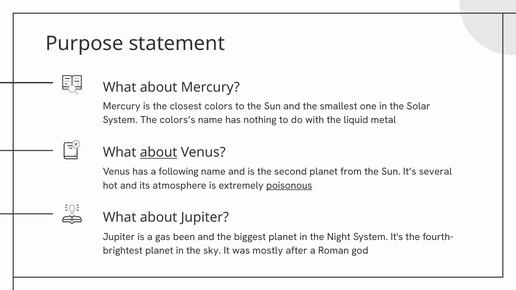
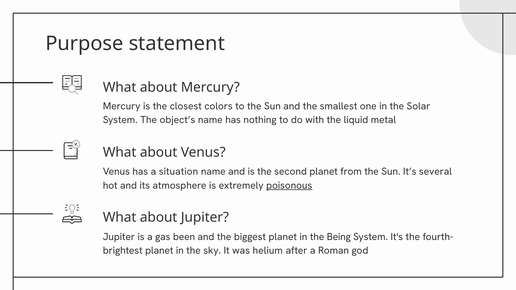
colors’s: colors’s -> object’s
about at (159, 153) underline: present -> none
following: following -> situation
Night: Night -> Being
mostly: mostly -> helium
